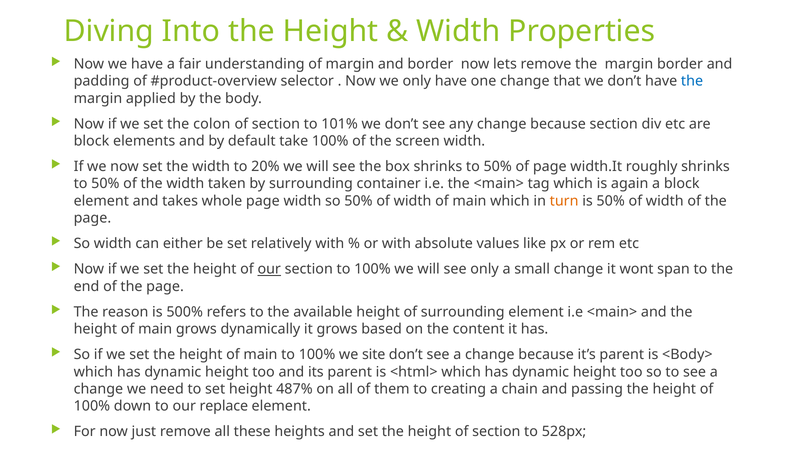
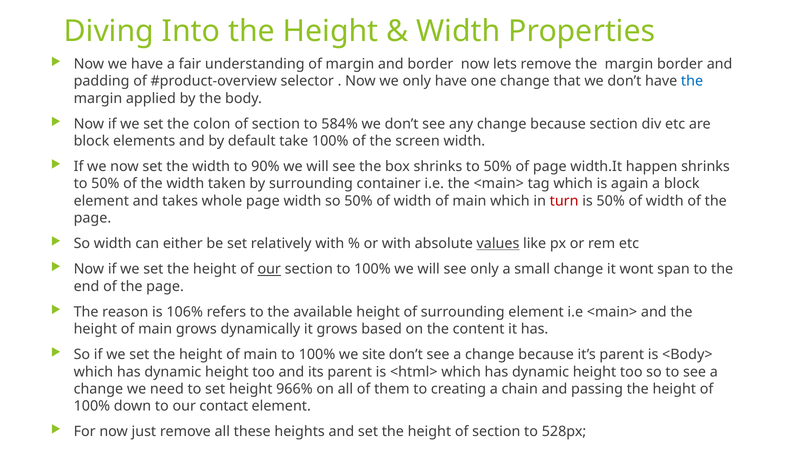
101%: 101% -> 584%
20%: 20% -> 90%
roughly: roughly -> happen
turn colour: orange -> red
values underline: none -> present
500%: 500% -> 106%
487%: 487% -> 966%
replace: replace -> contact
